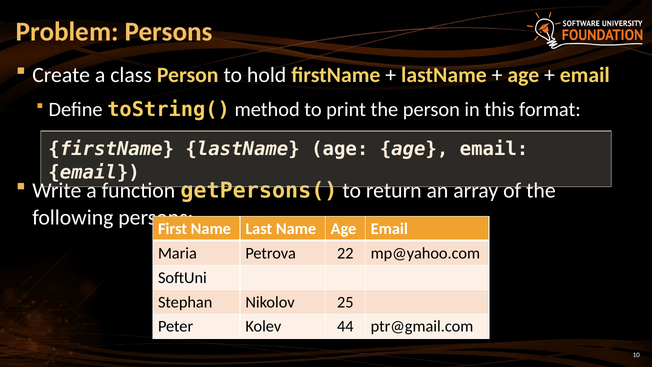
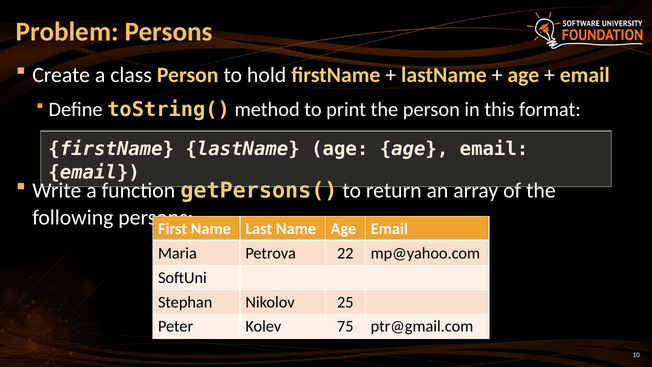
44: 44 -> 75
